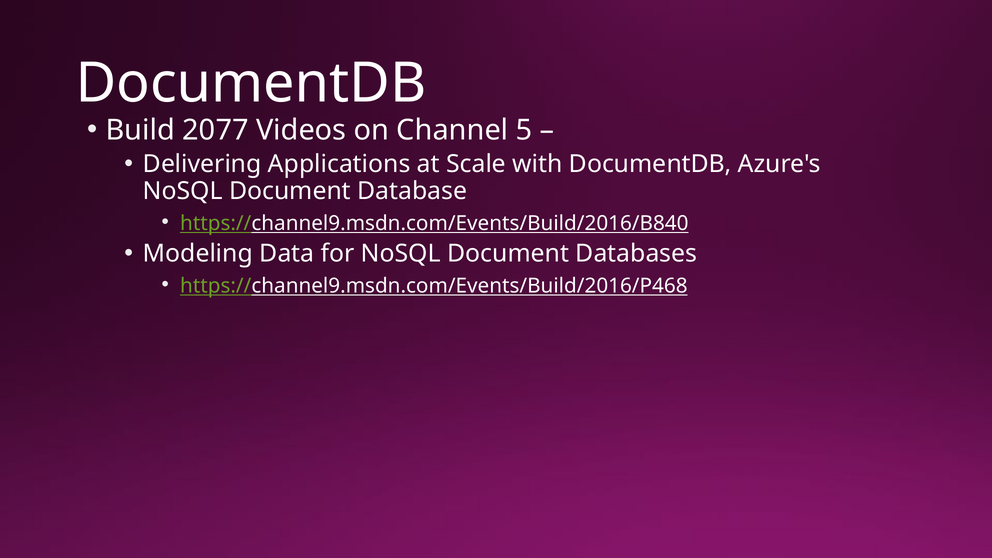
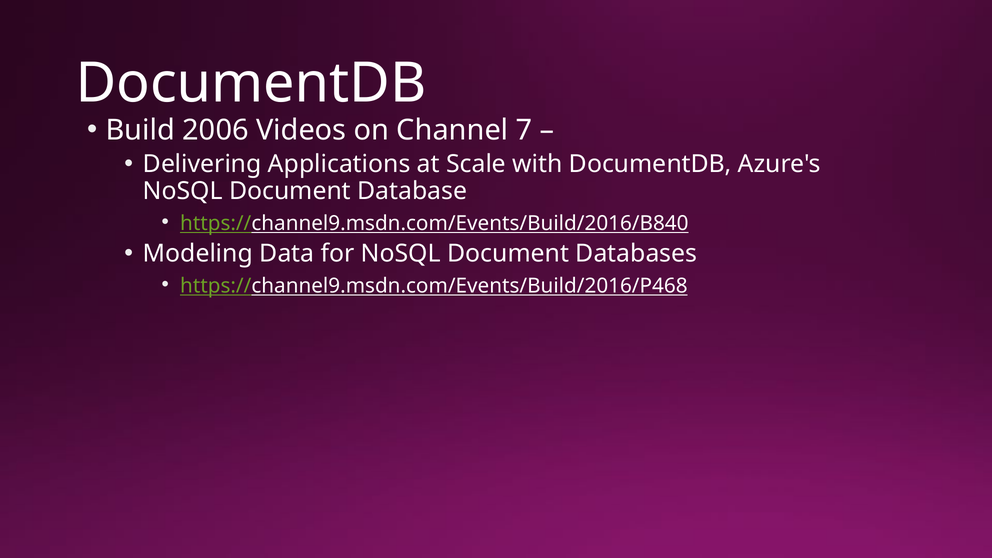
2077: 2077 -> 2006
5: 5 -> 7
